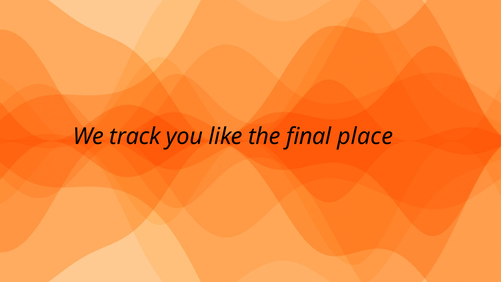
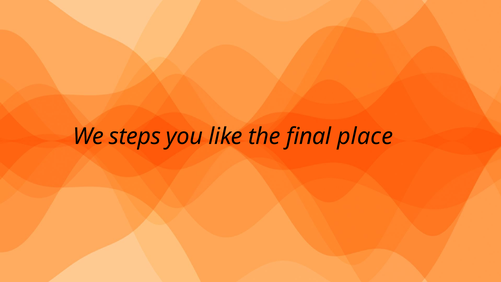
track: track -> steps
